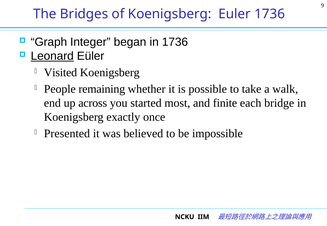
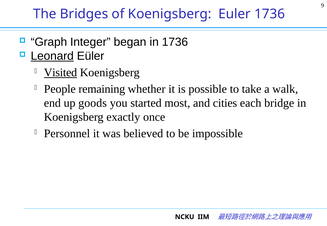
Visited underline: none -> present
across: across -> goods
finite: finite -> cities
Presented: Presented -> Personnel
